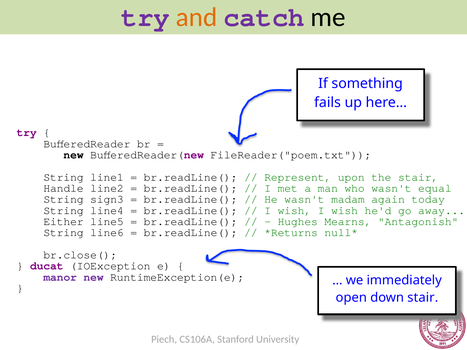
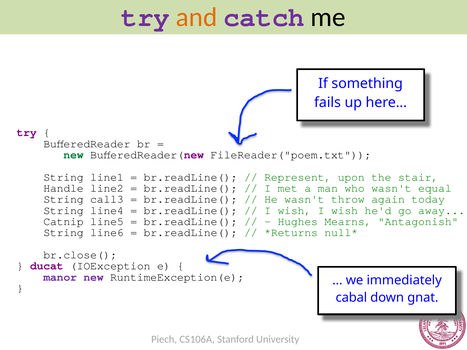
new at (74, 155) colour: black -> green
sign3: sign3 -> call3
madam: madam -> throw
Either: Either -> Catnip
open: open -> cabal
down stair: stair -> gnat
